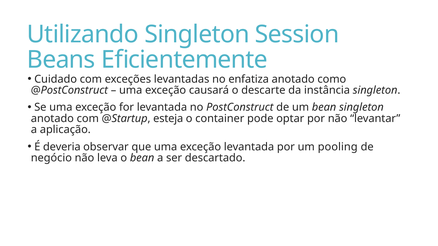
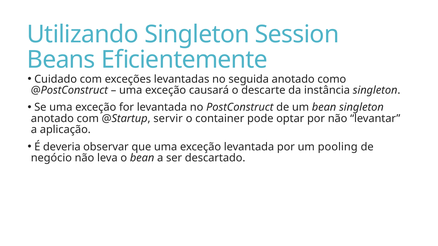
enfatiza: enfatiza -> seguida
esteja: esteja -> servir
